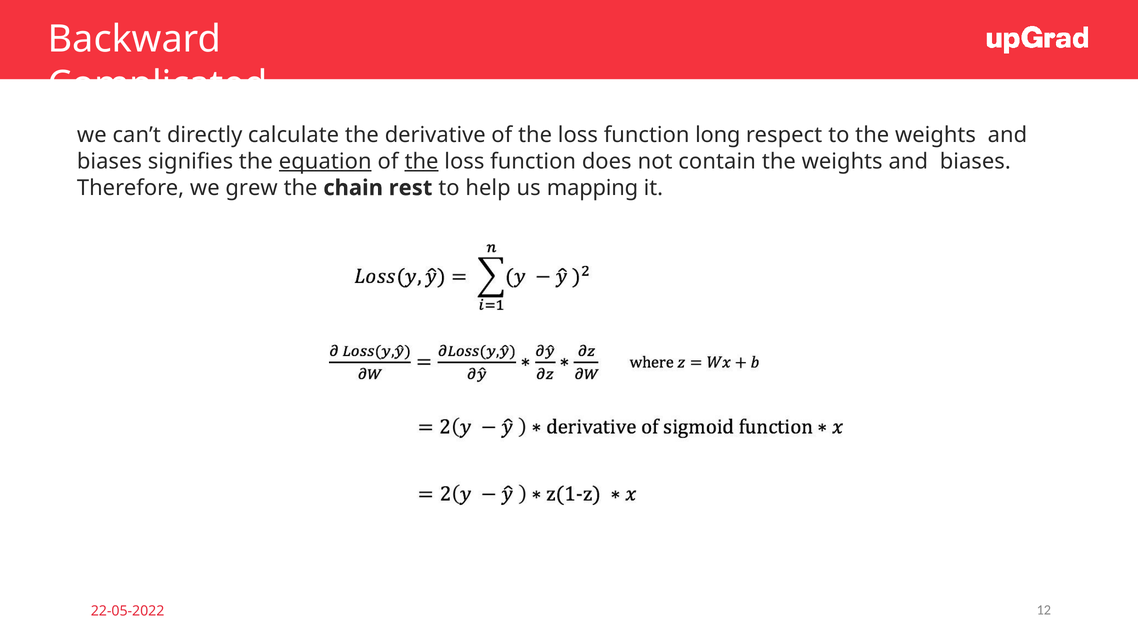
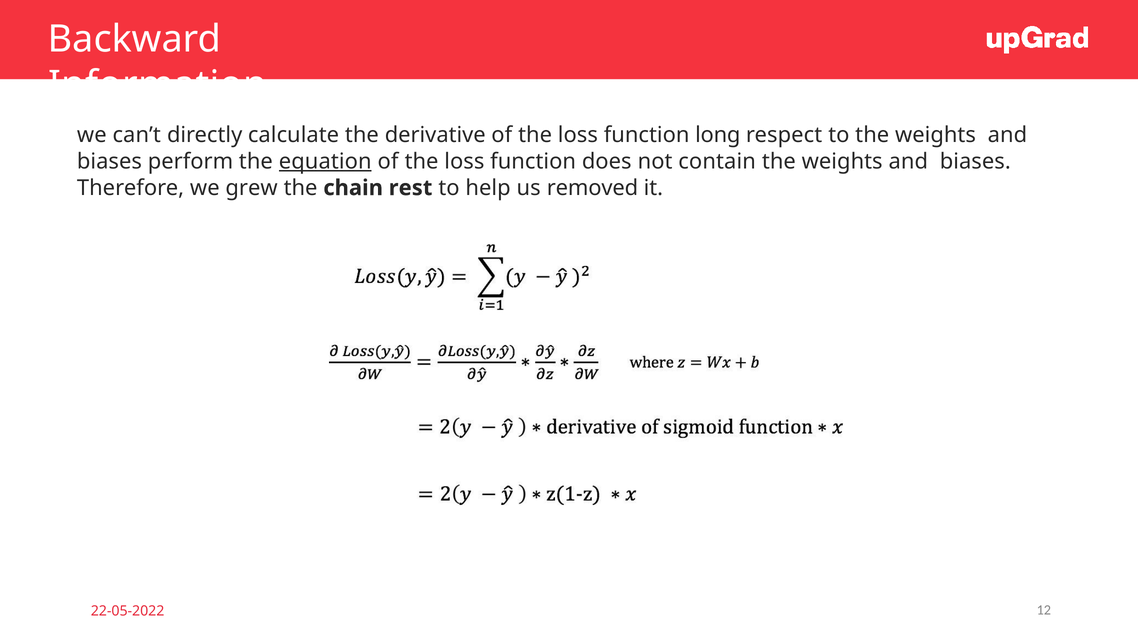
Complicated: Complicated -> Information
signifies: signifies -> perform
the at (422, 161) underline: present -> none
mapping: mapping -> removed
